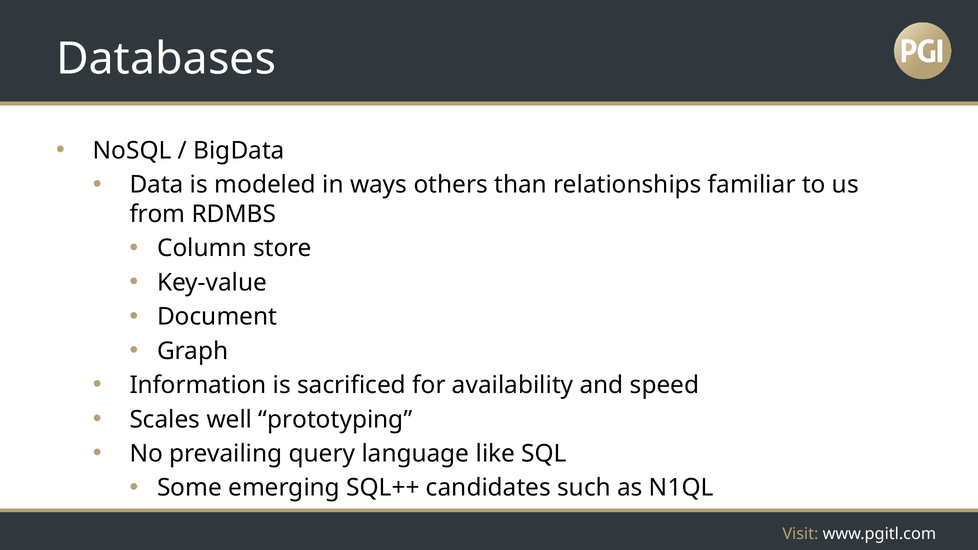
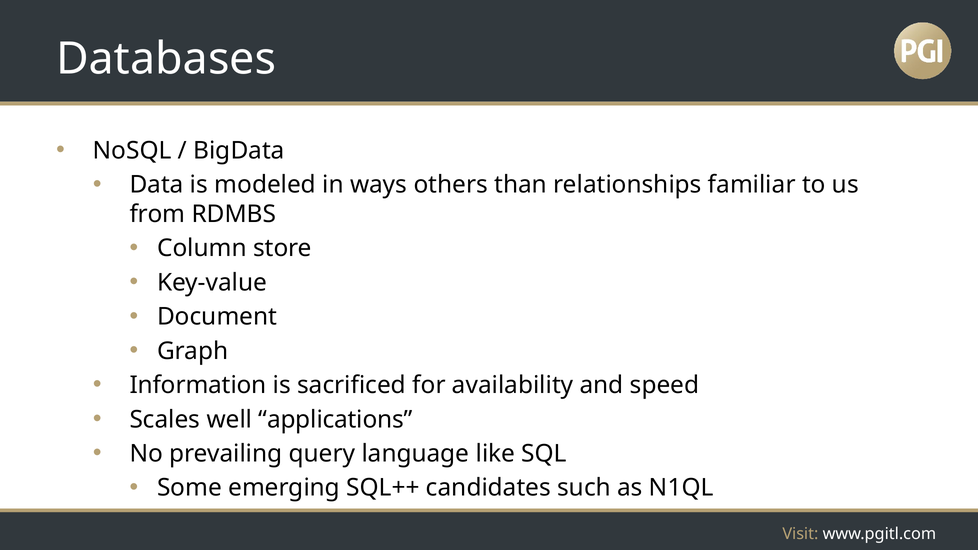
prototyping: prototyping -> applications
